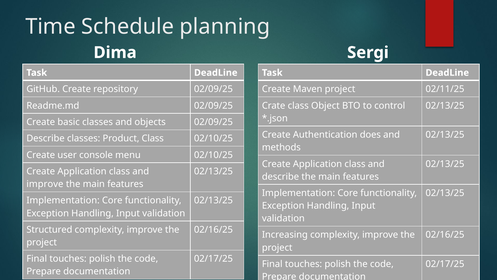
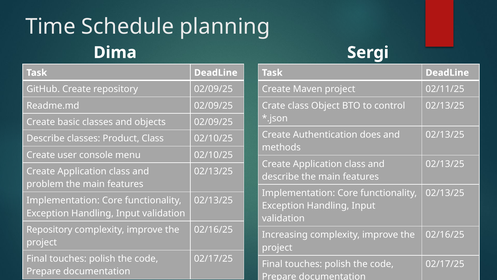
improve at (45, 184): improve -> problem
Structured at (49, 229): Structured -> Repository
